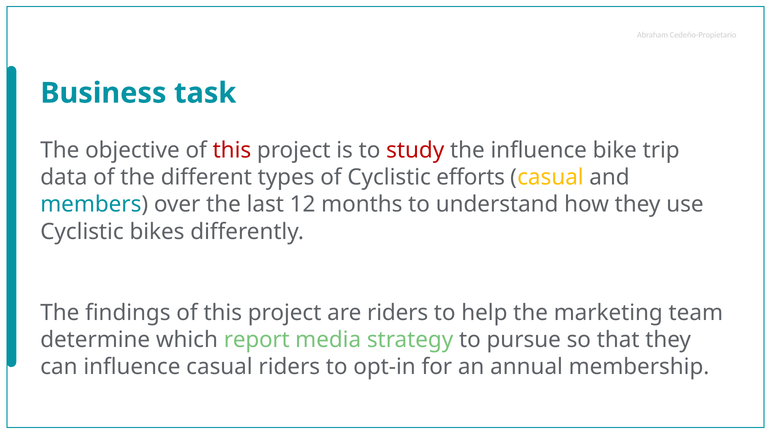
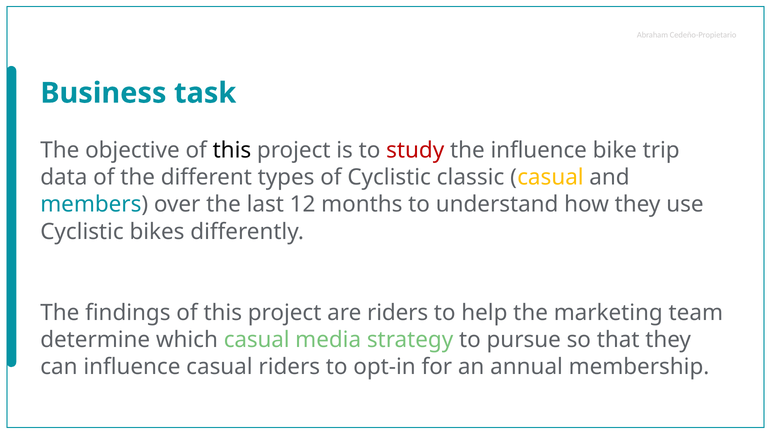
this at (232, 150) colour: red -> black
efforts: efforts -> classic
which report: report -> casual
